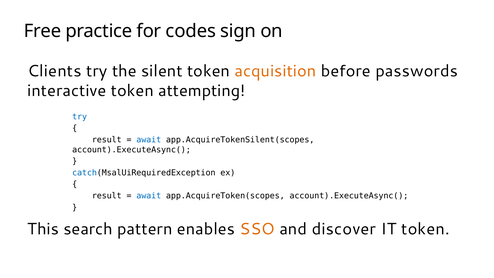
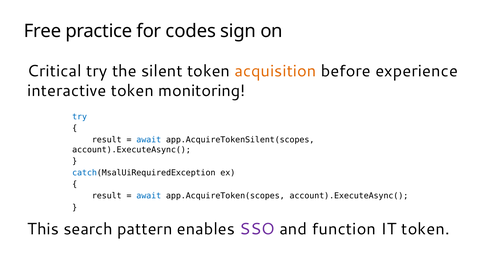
Clients: Clients -> Critical
passwords: passwords -> experience
attempting: attempting -> monitoring
SSO colour: orange -> purple
discover: discover -> function
